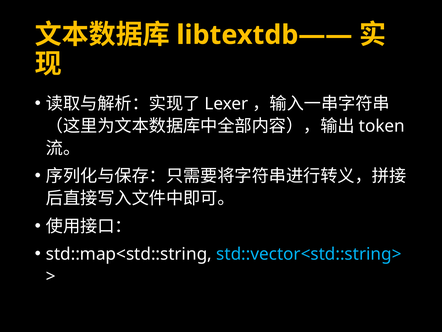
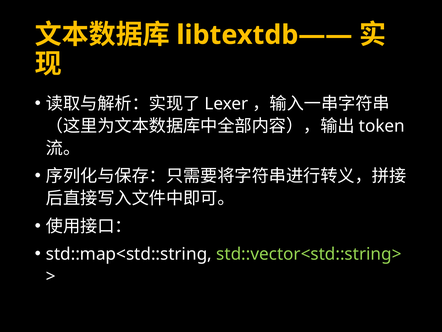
std::vector<std::string> colour: light blue -> light green
